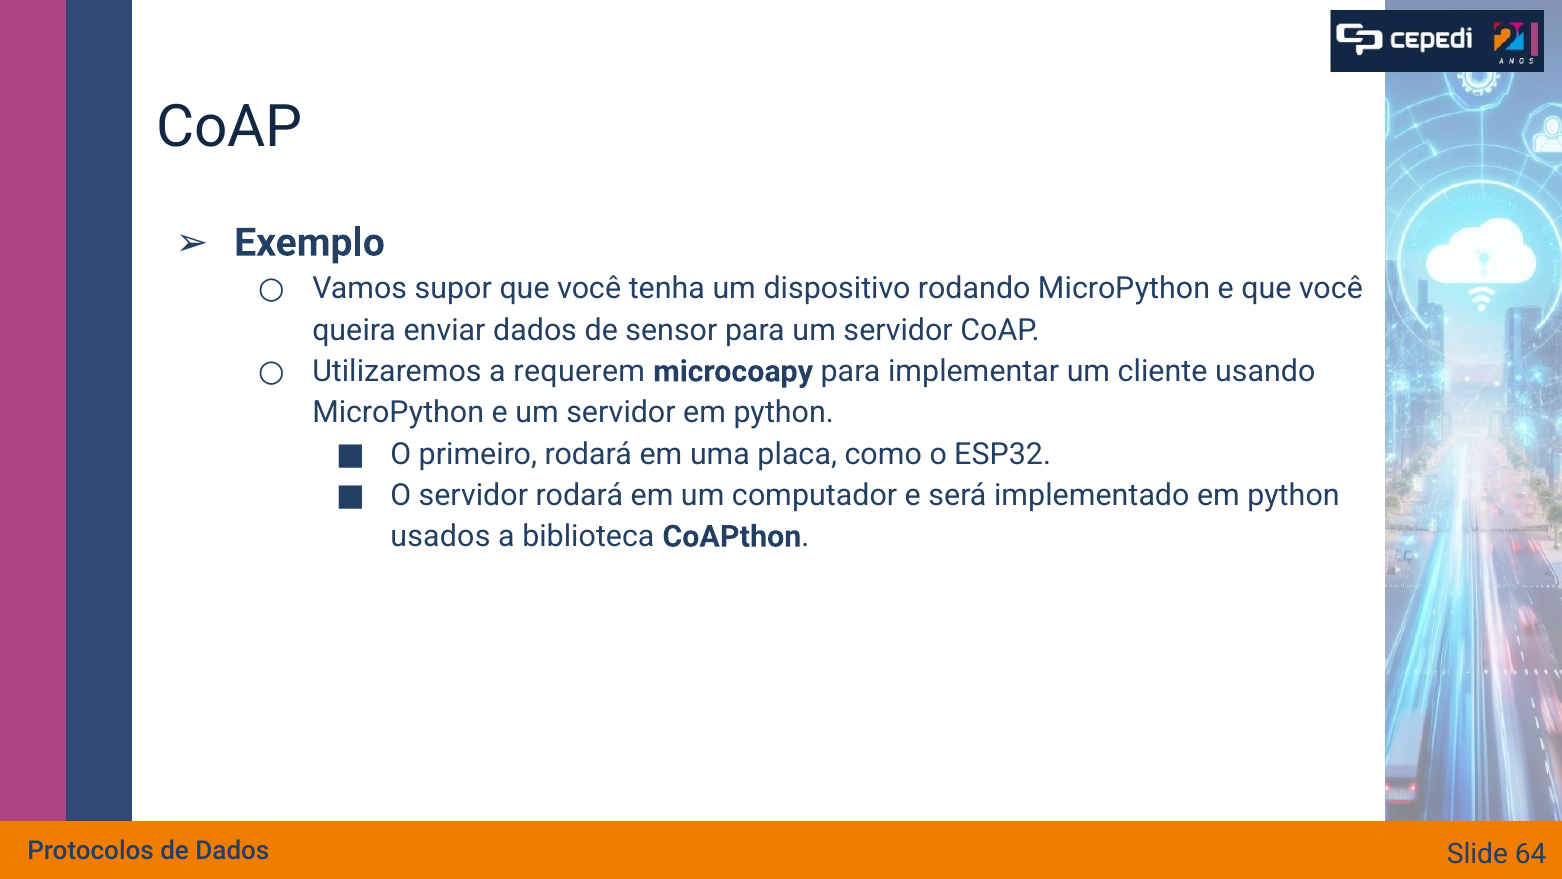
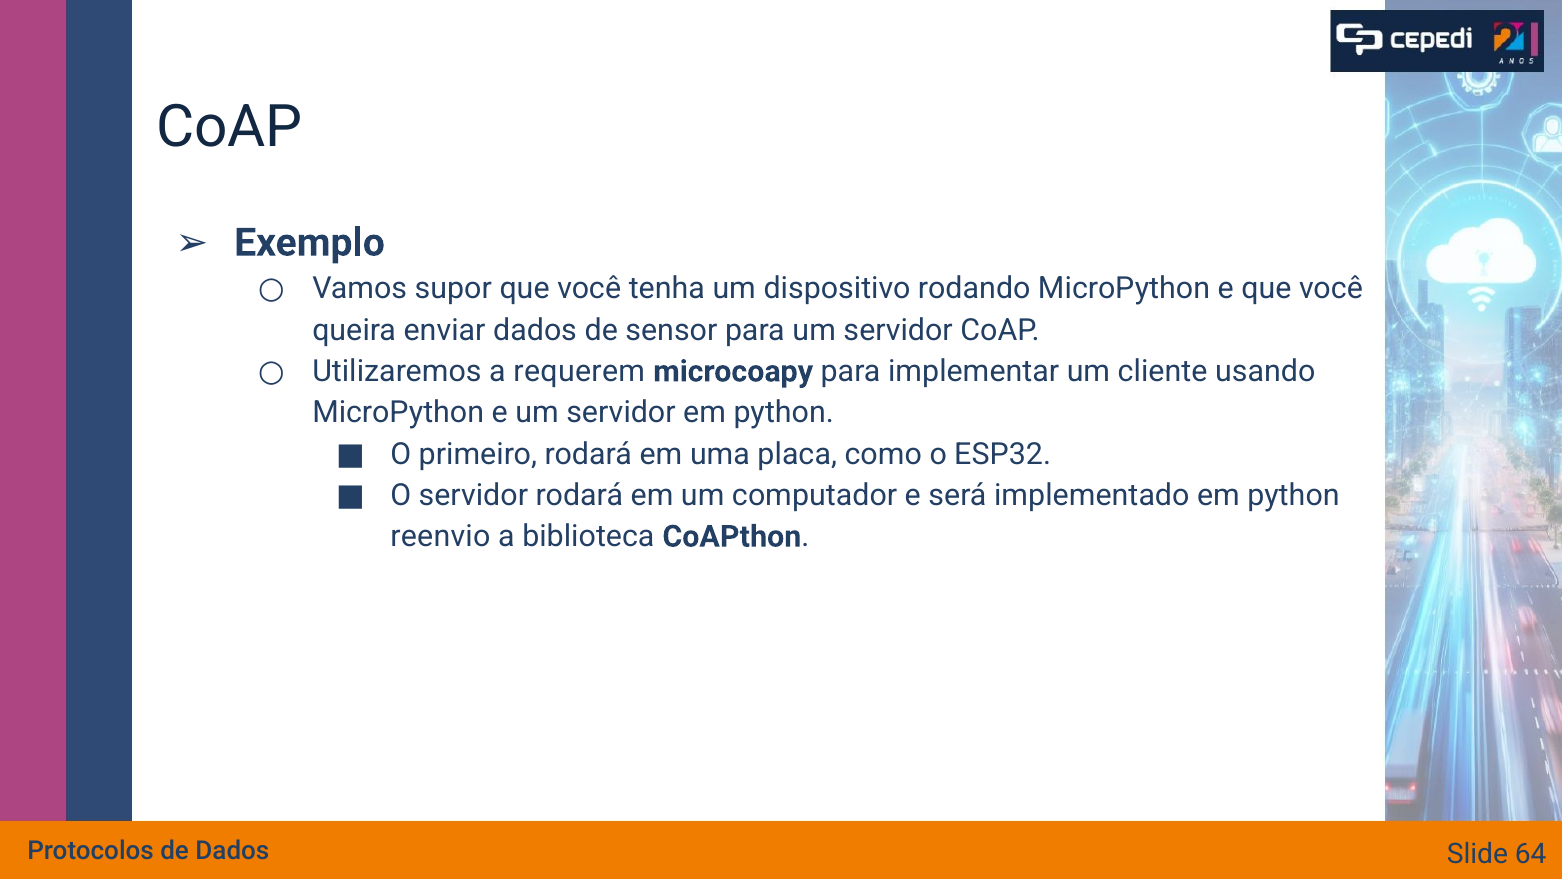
usados: usados -> reenvio
